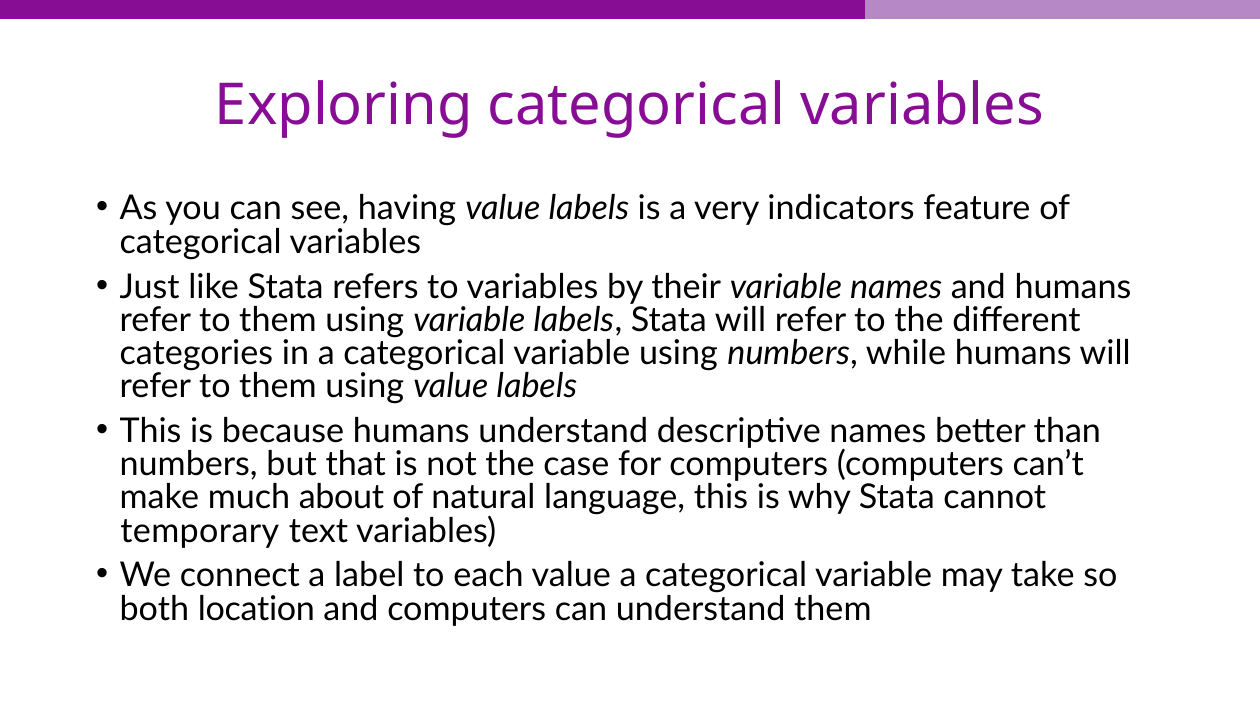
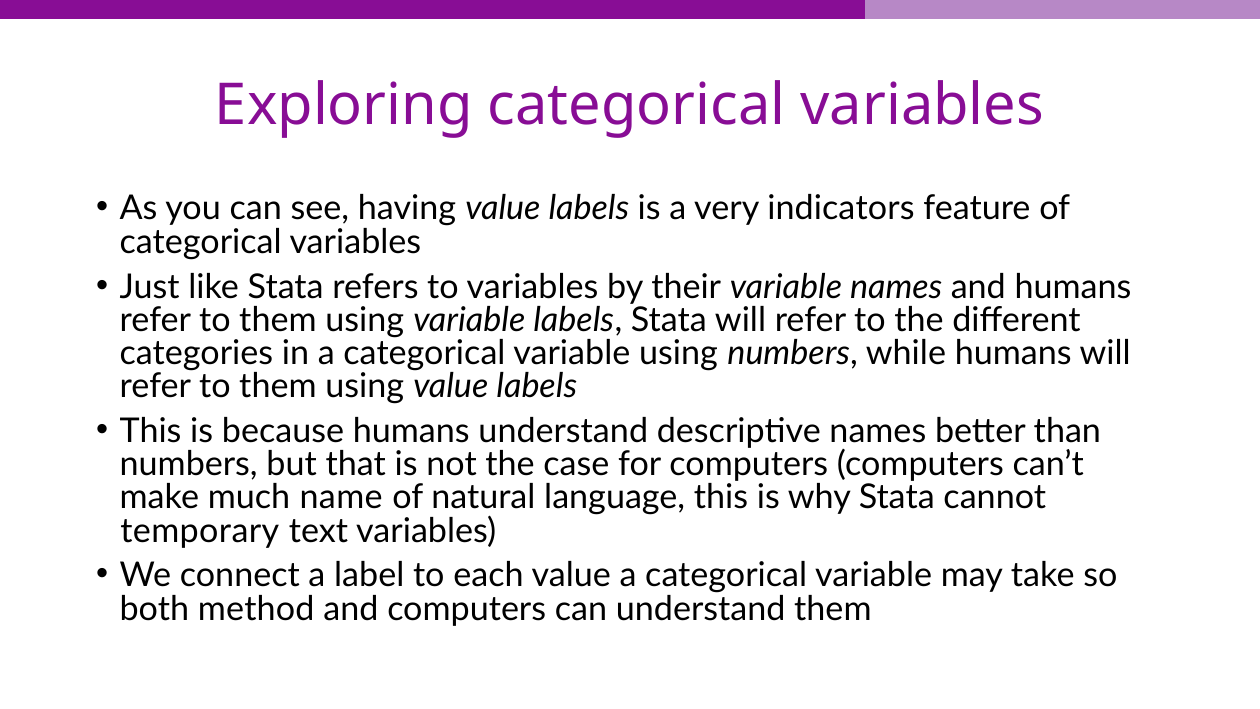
about: about -> name
location: location -> method
